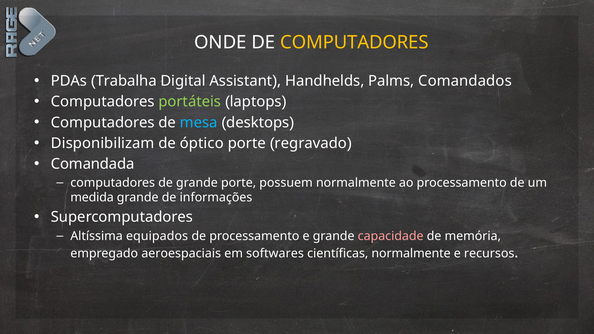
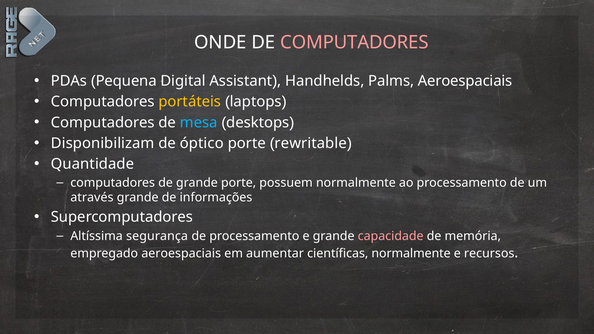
COMPUTADORES at (354, 42) colour: yellow -> pink
Trabalha: Trabalha -> Pequena
Palms Comandados: Comandados -> Aeroespaciais
portáteis colour: light green -> yellow
regravado: regravado -> rewritable
Comandada: Comandada -> Quantidade
medida: medida -> através
equipados: equipados -> segurança
softwares: softwares -> aumentar
